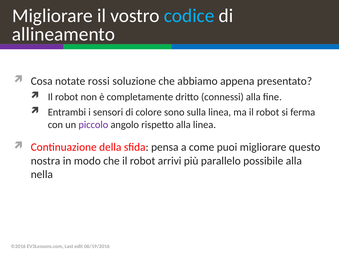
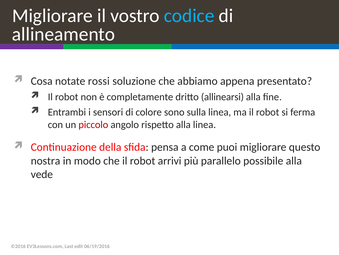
connessi: connessi -> allinearsi
piccolo colour: purple -> red
nella: nella -> vede
